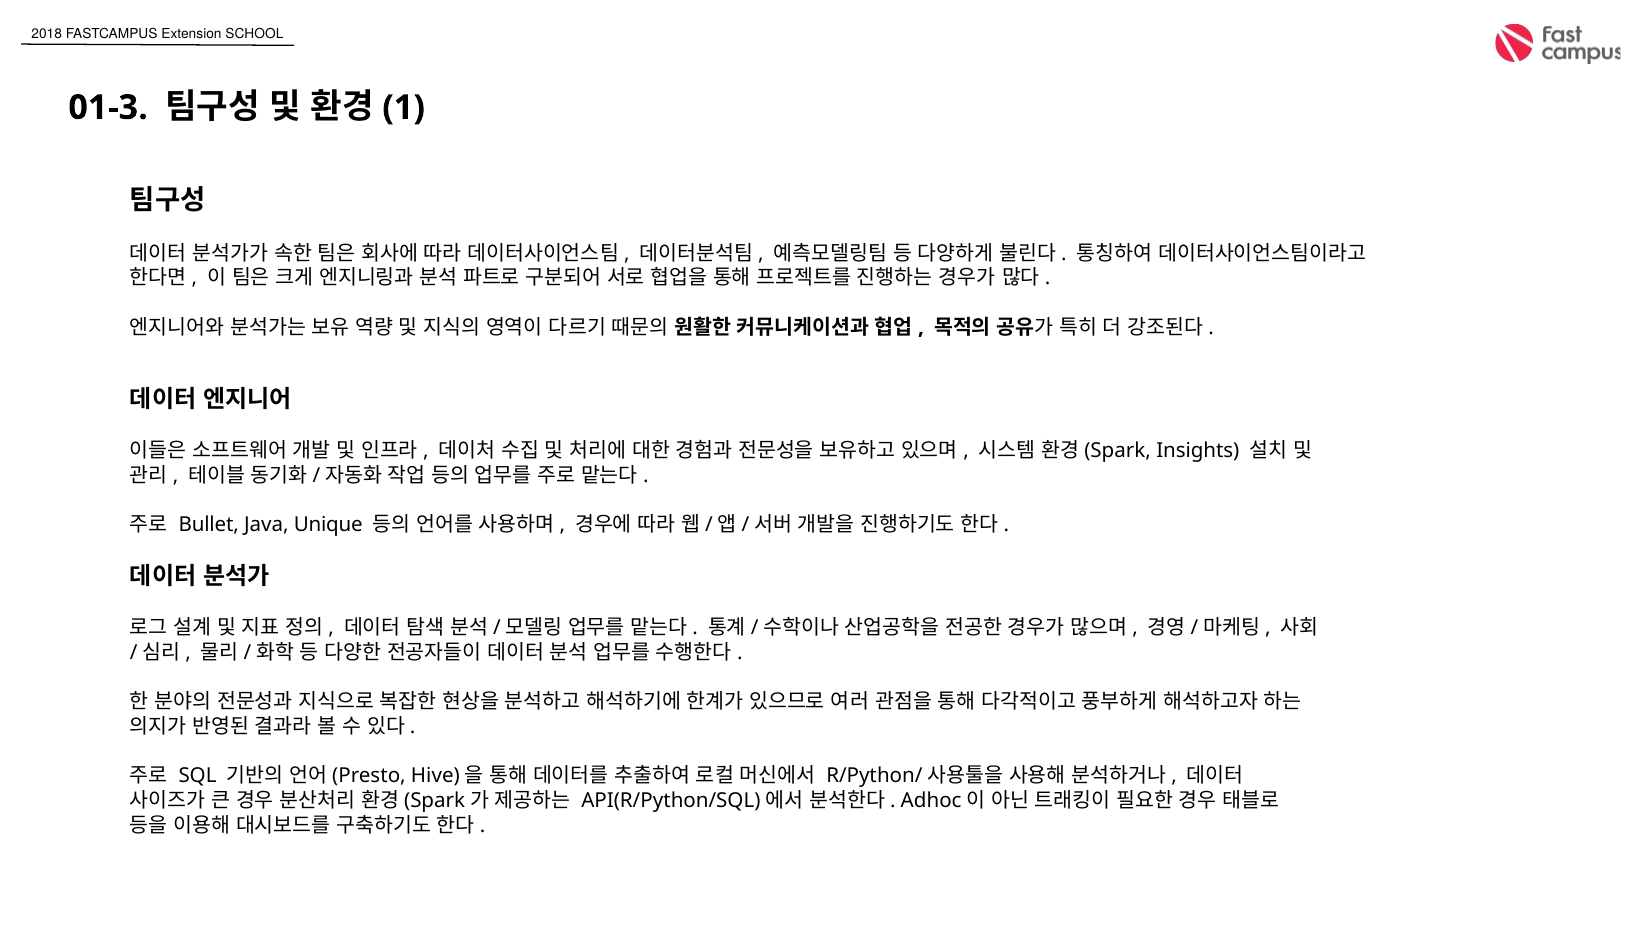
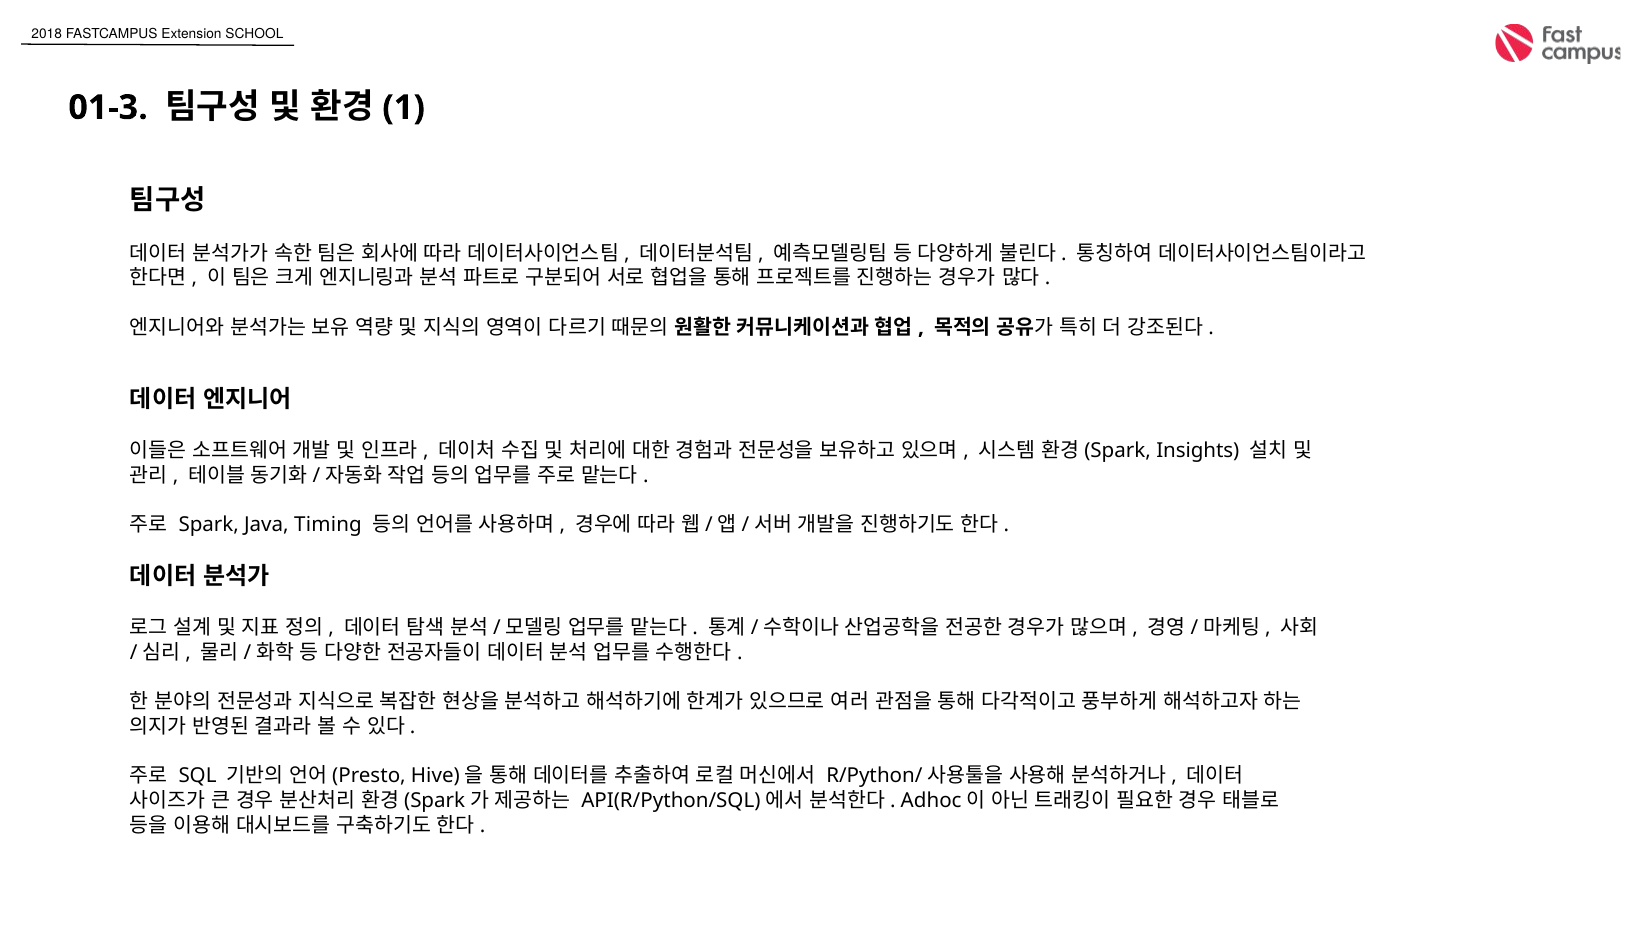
Bullet: Bullet -> Spark
Unique: Unique -> Timing
